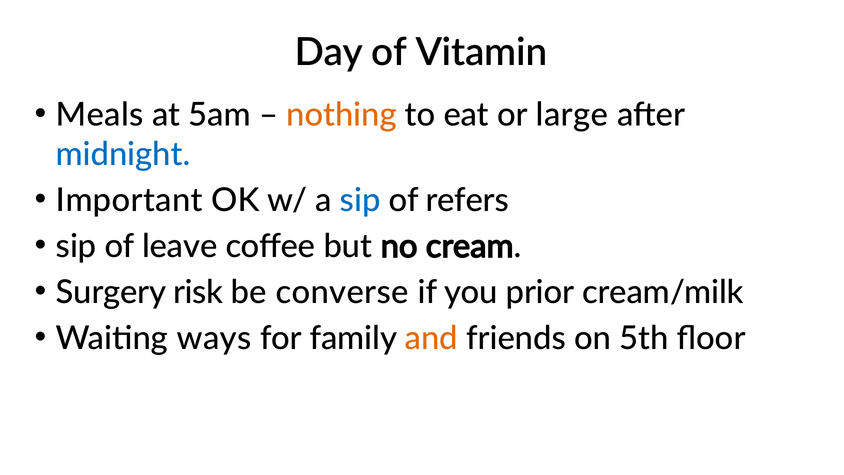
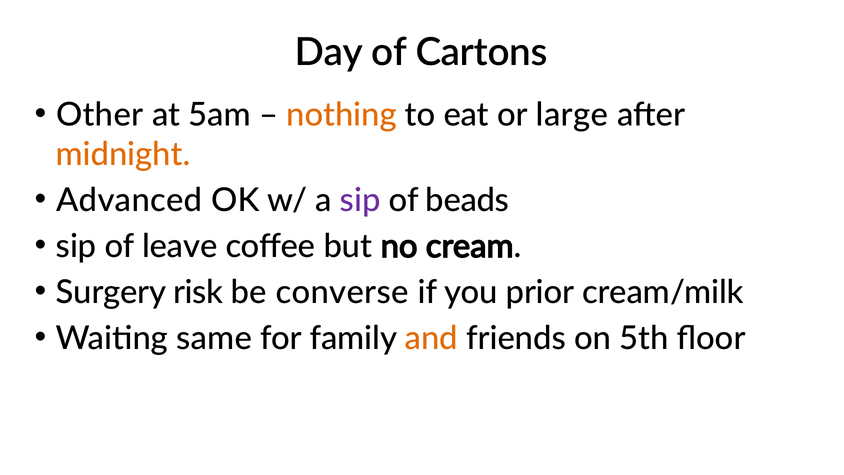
Vitamin: Vitamin -> Cartons
Meals: Meals -> Other
midnight colour: blue -> orange
Important: Important -> Advanced
sip at (360, 200) colour: blue -> purple
refers: refers -> beads
ways: ways -> same
